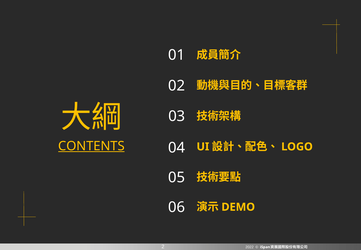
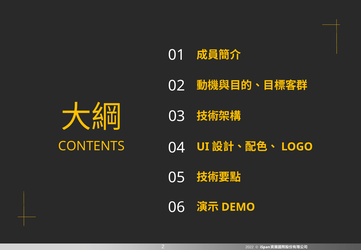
CONTENTS underline: present -> none
